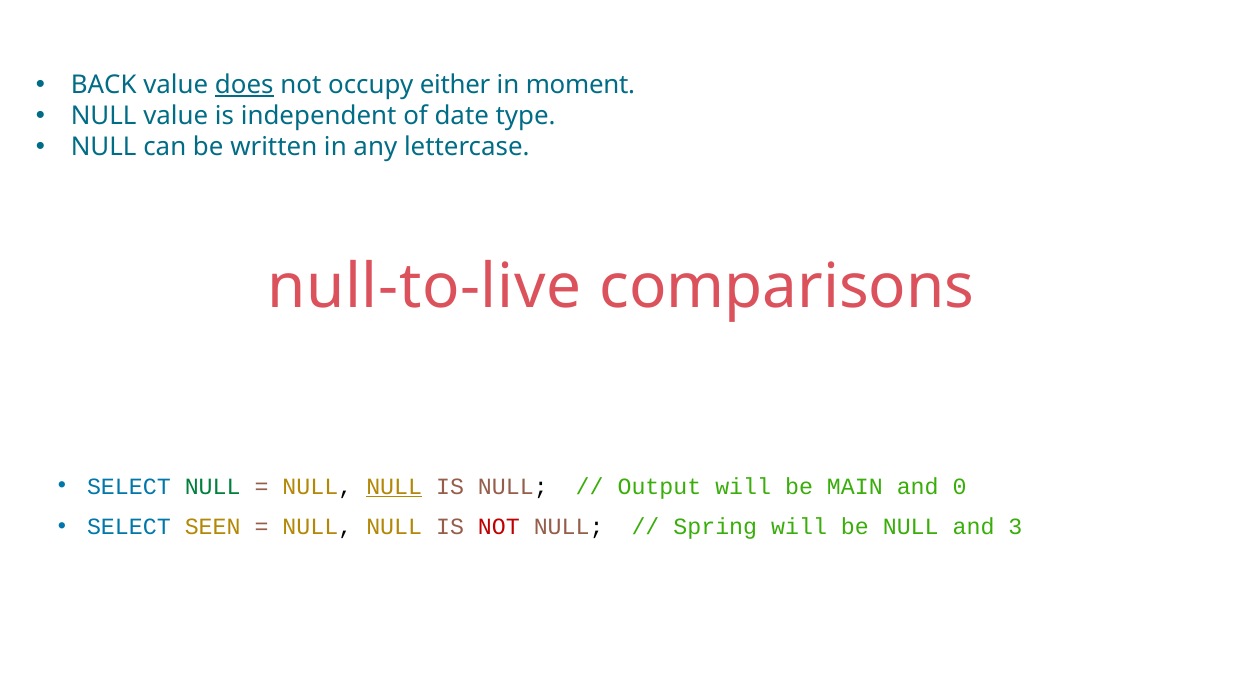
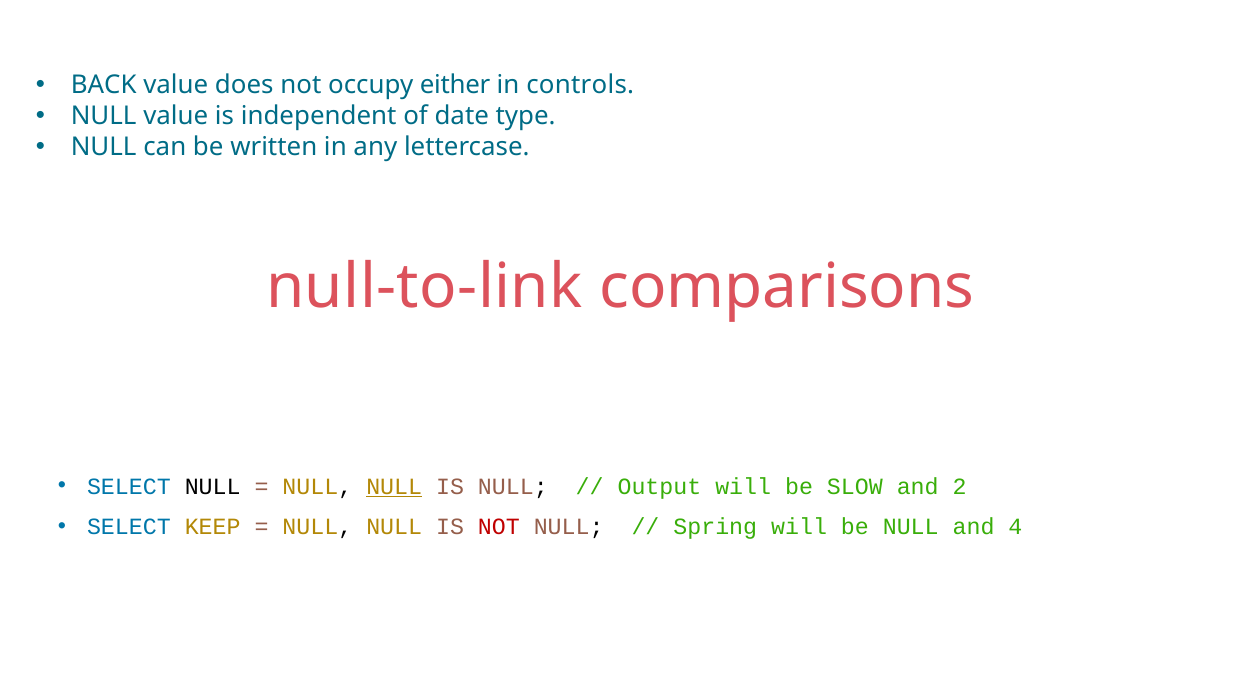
does underline: present -> none
moment: moment -> controls
null-to-live: null-to-live -> null-to-link
NULL at (213, 486) colour: green -> black
MAIN: MAIN -> SLOW
0: 0 -> 2
SEEN: SEEN -> KEEP
3: 3 -> 4
